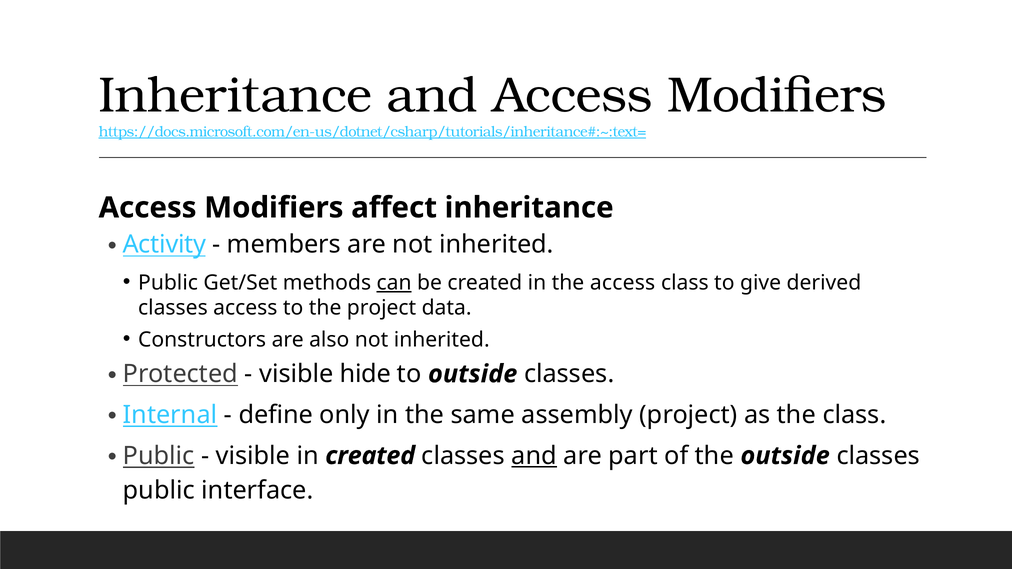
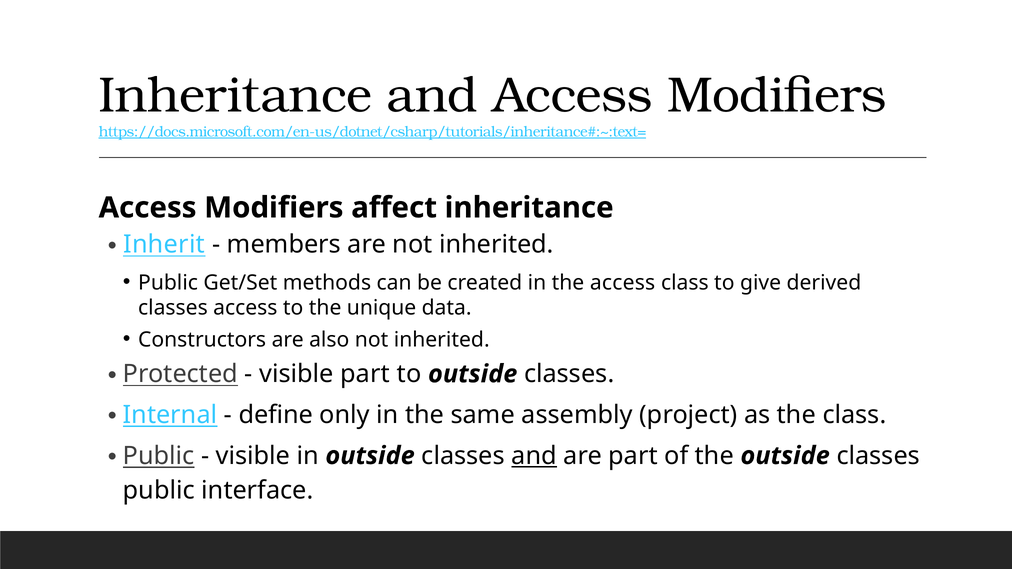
Activity: Activity -> Inherit
can underline: present -> none
the project: project -> unique
visible hide: hide -> part
in created: created -> outside
